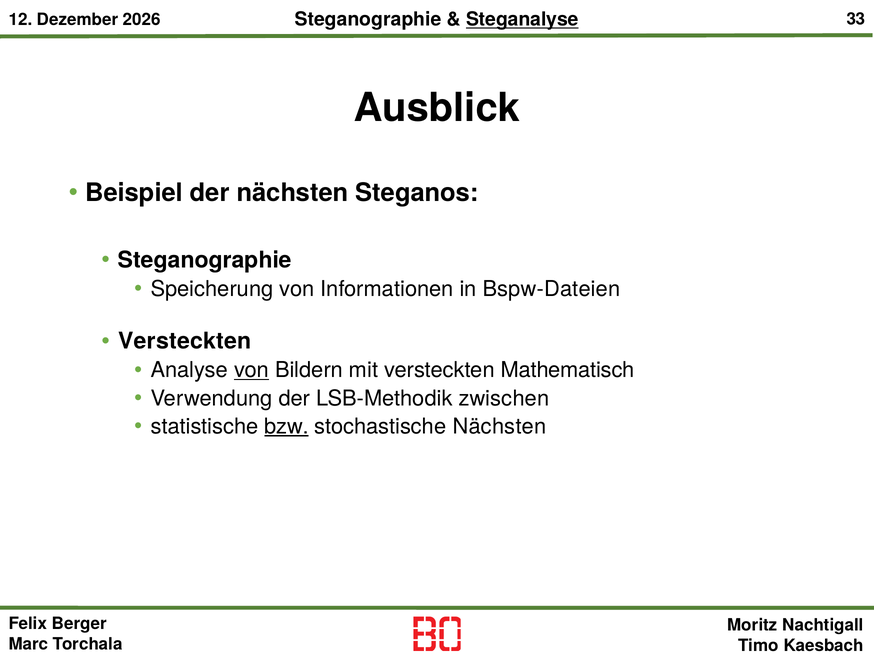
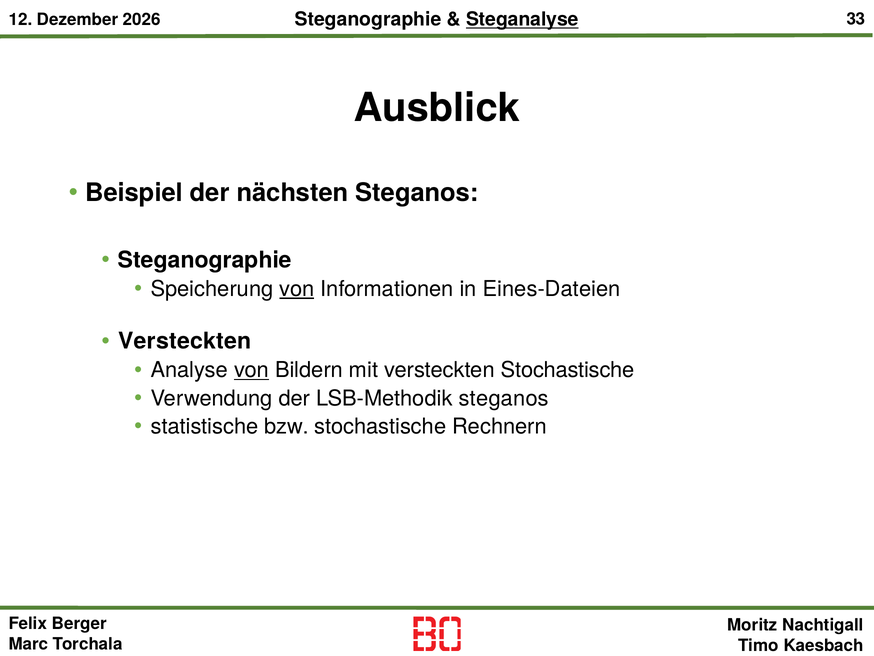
von at (297, 289) underline: none -> present
Bspw-Dateien: Bspw-Dateien -> Eines-Dateien
versteckten Mathematisch: Mathematisch -> Stochastische
LSB-Methodik zwischen: zwischen -> steganos
bzw underline: present -> none
stochastische Nächsten: Nächsten -> Rechnern
